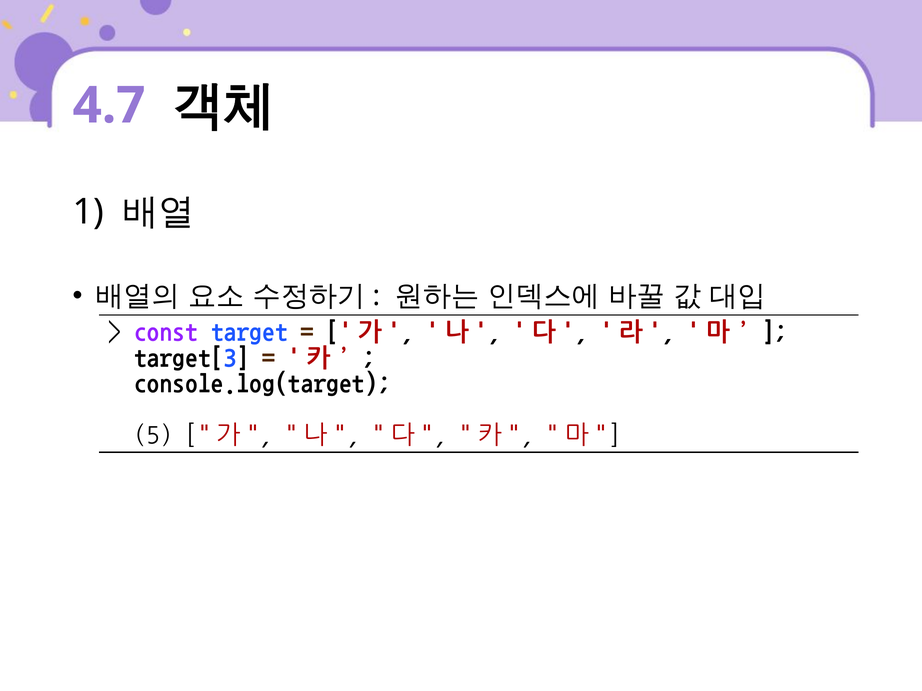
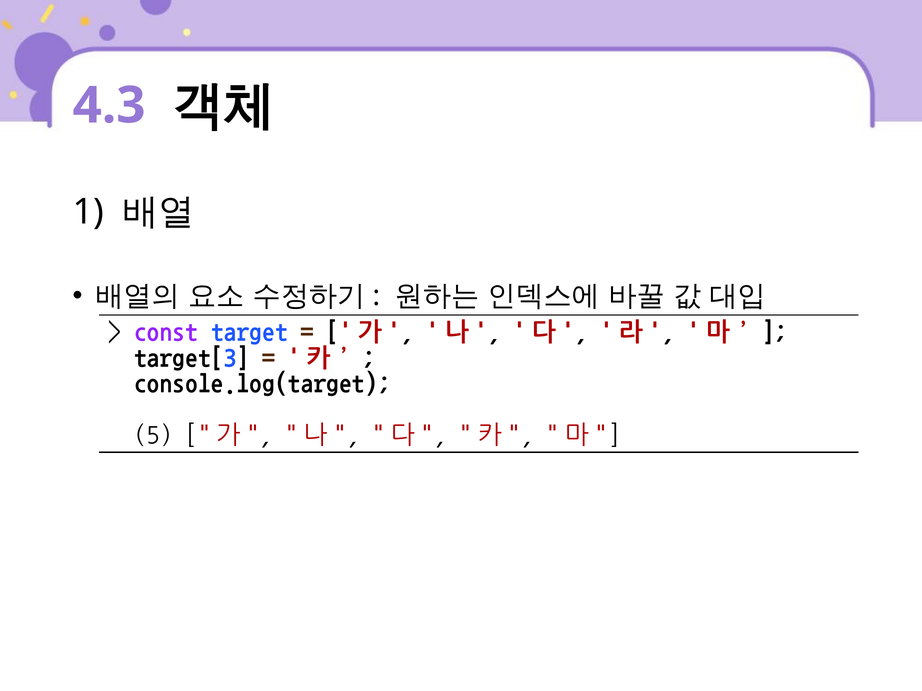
4.7: 4.7 -> 4.3
